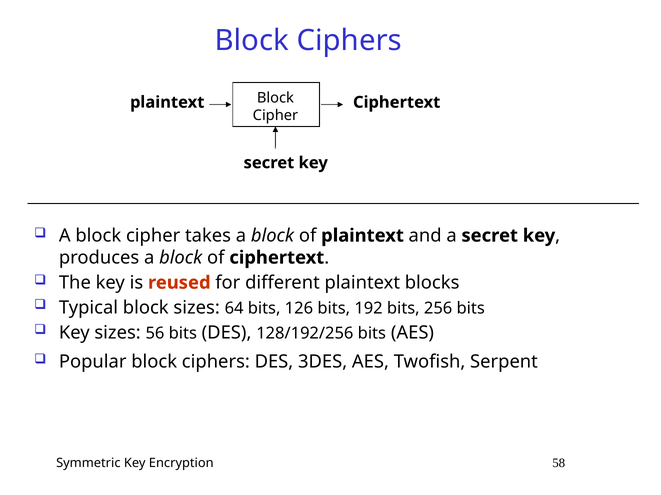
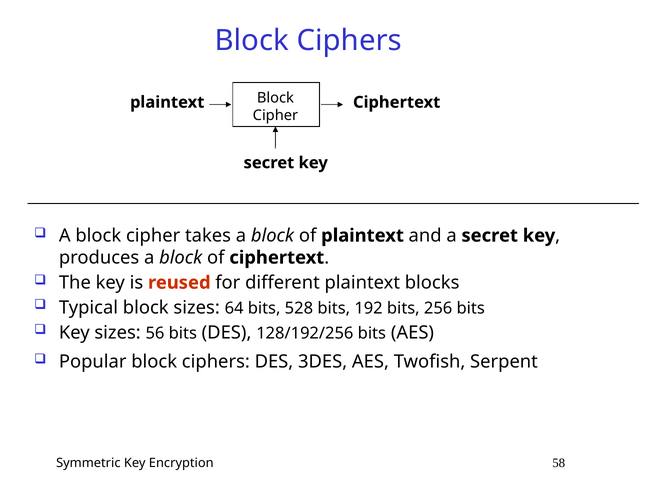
126: 126 -> 528
